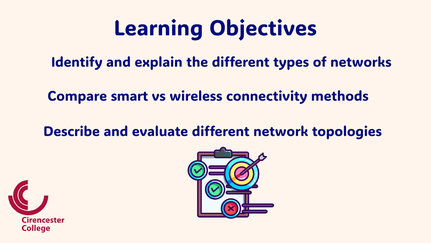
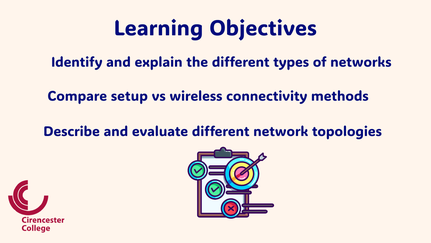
smart: smart -> setup
